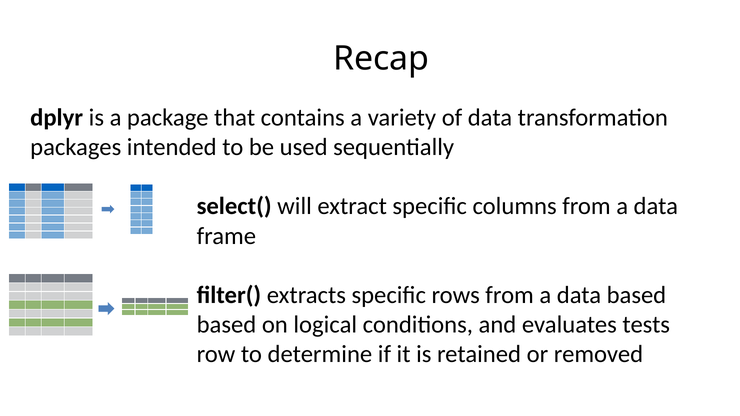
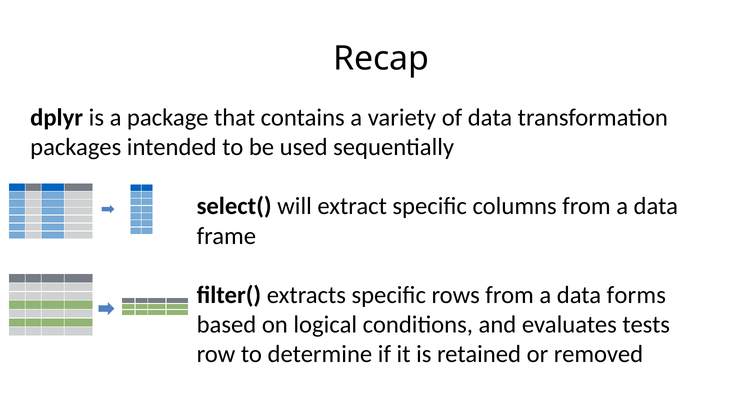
data based: based -> forms
